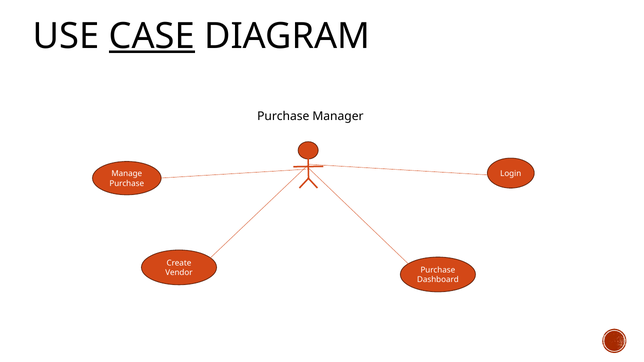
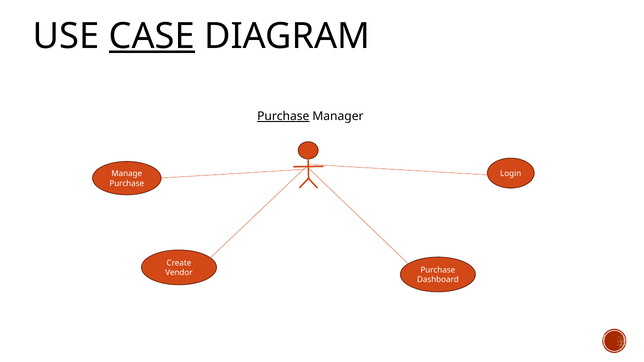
Purchase at (283, 116) underline: none -> present
